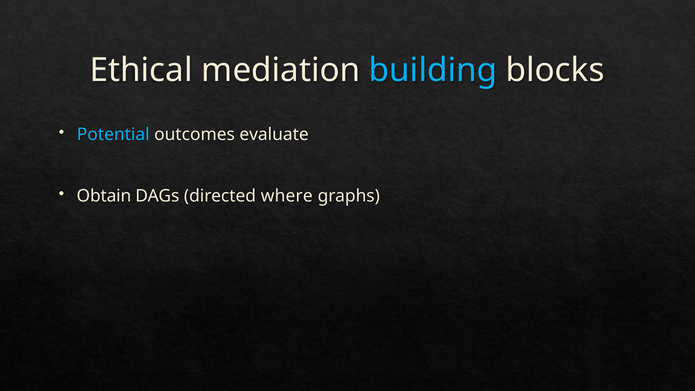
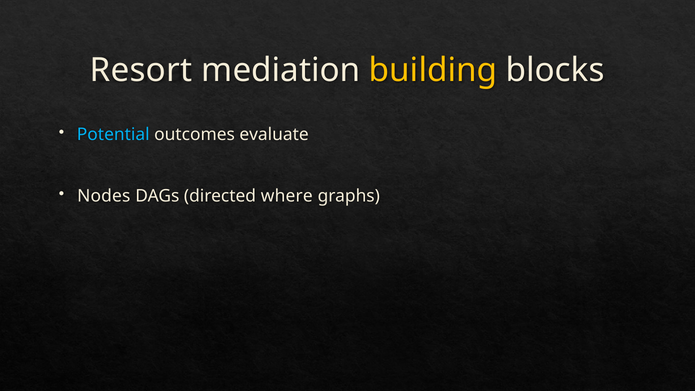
Ethical: Ethical -> Resort
building colour: light blue -> yellow
Obtain: Obtain -> Nodes
